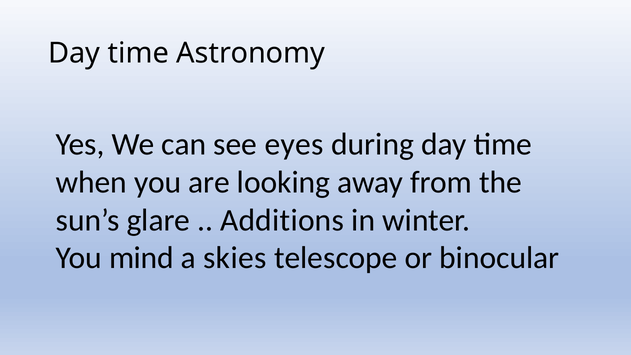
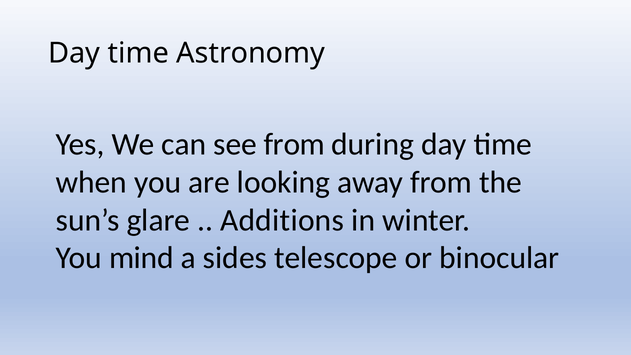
see eyes: eyes -> from
skies: skies -> sides
